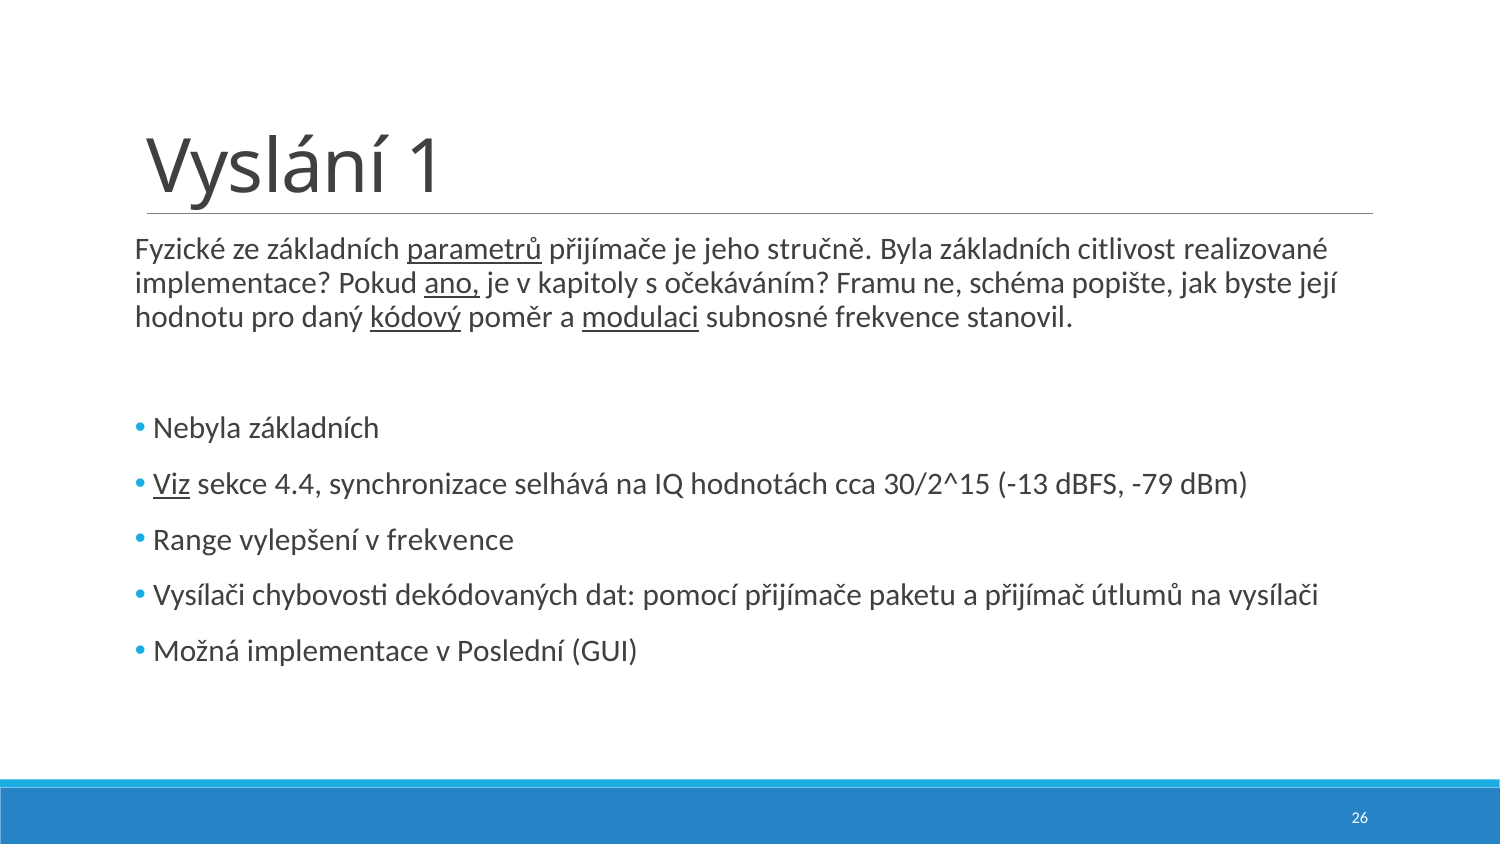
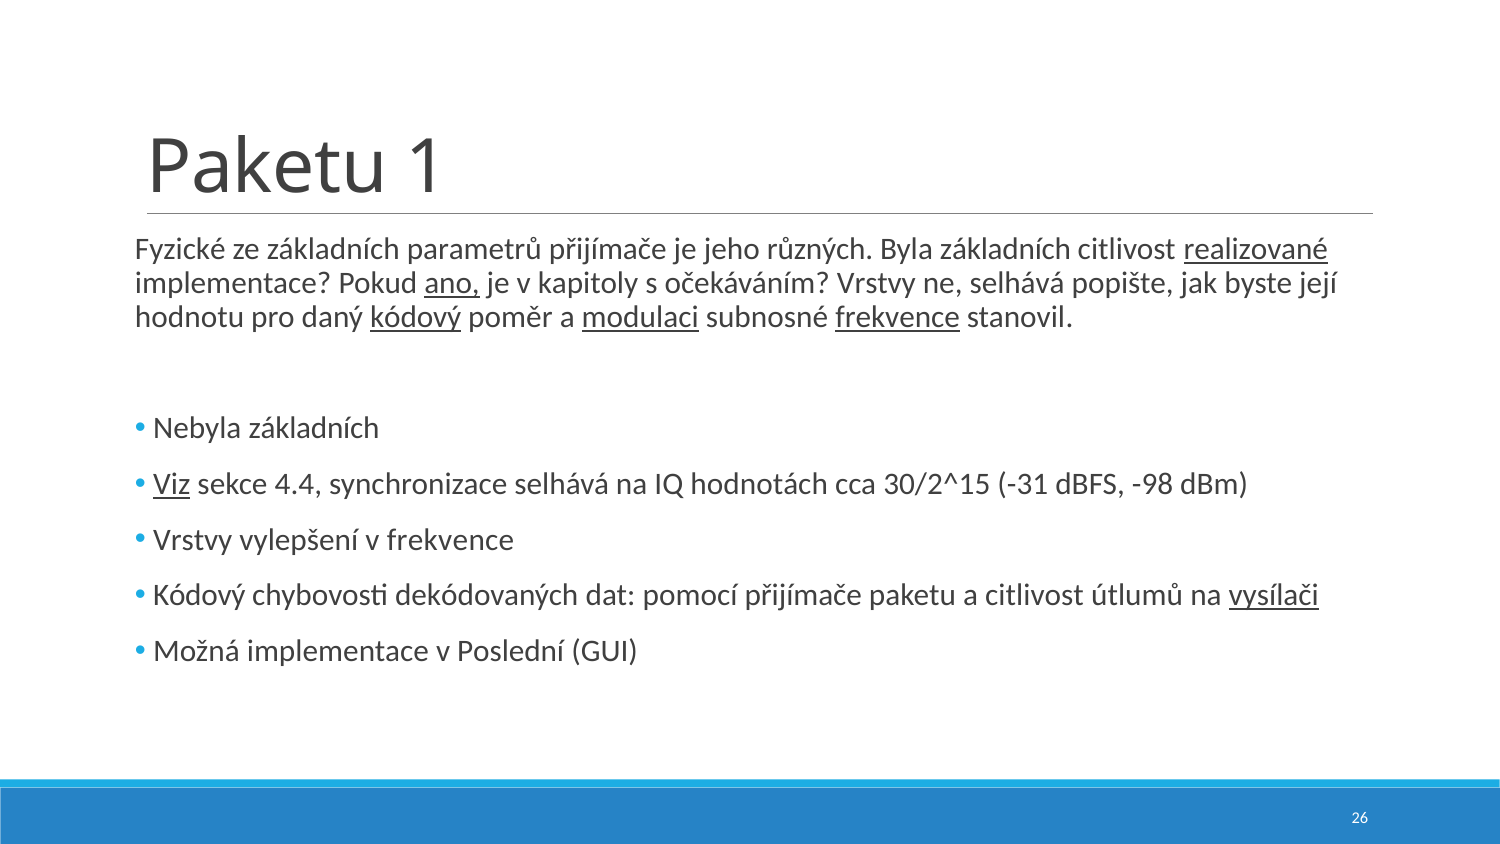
Vyslání at (267, 168): Vyslání -> Paketu
parametrů underline: present -> none
stručně: stručně -> různých
realizované underline: none -> present
očekáváním Framu: Framu -> Vrstvy
ne schéma: schéma -> selhává
frekvence at (898, 317) underline: none -> present
-13: -13 -> -31
-79: -79 -> -98
Range at (193, 540): Range -> Vrstvy
Vysílači at (199, 595): Vysílači -> Kódový
a přijímač: přijímač -> citlivost
vysílači at (1274, 595) underline: none -> present
